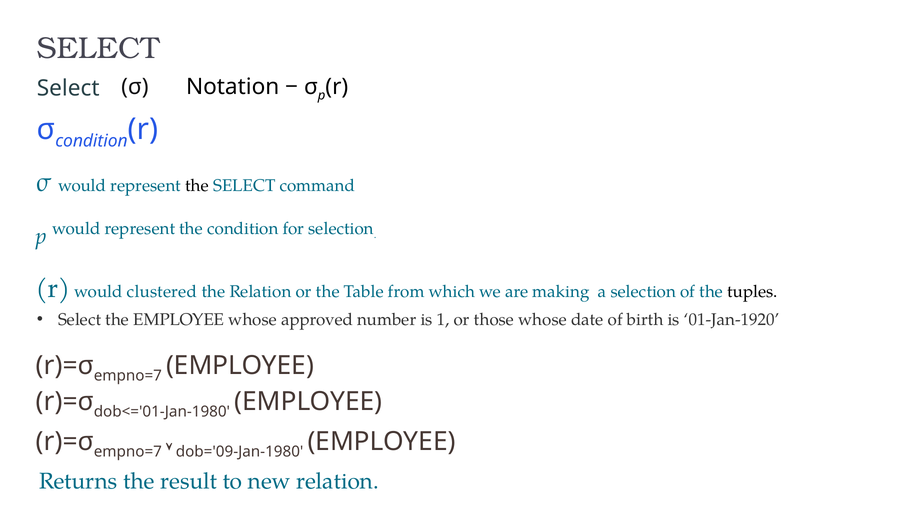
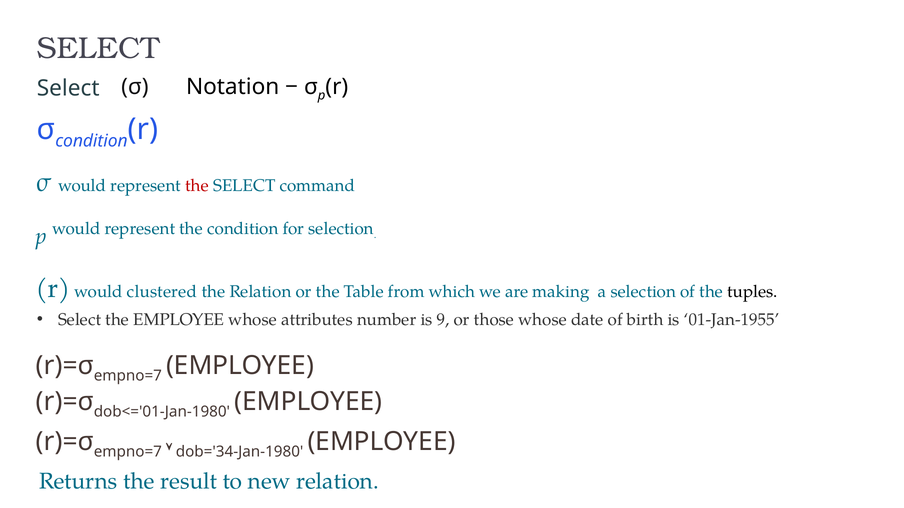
the at (197, 186) colour: black -> red
approved: approved -> attributes
1: 1 -> 9
01-Jan-1920: 01-Jan-1920 -> 01-Jan-1955
dob='09-Jan-1980: dob='09-Jan-1980 -> dob='34-Jan-1980
